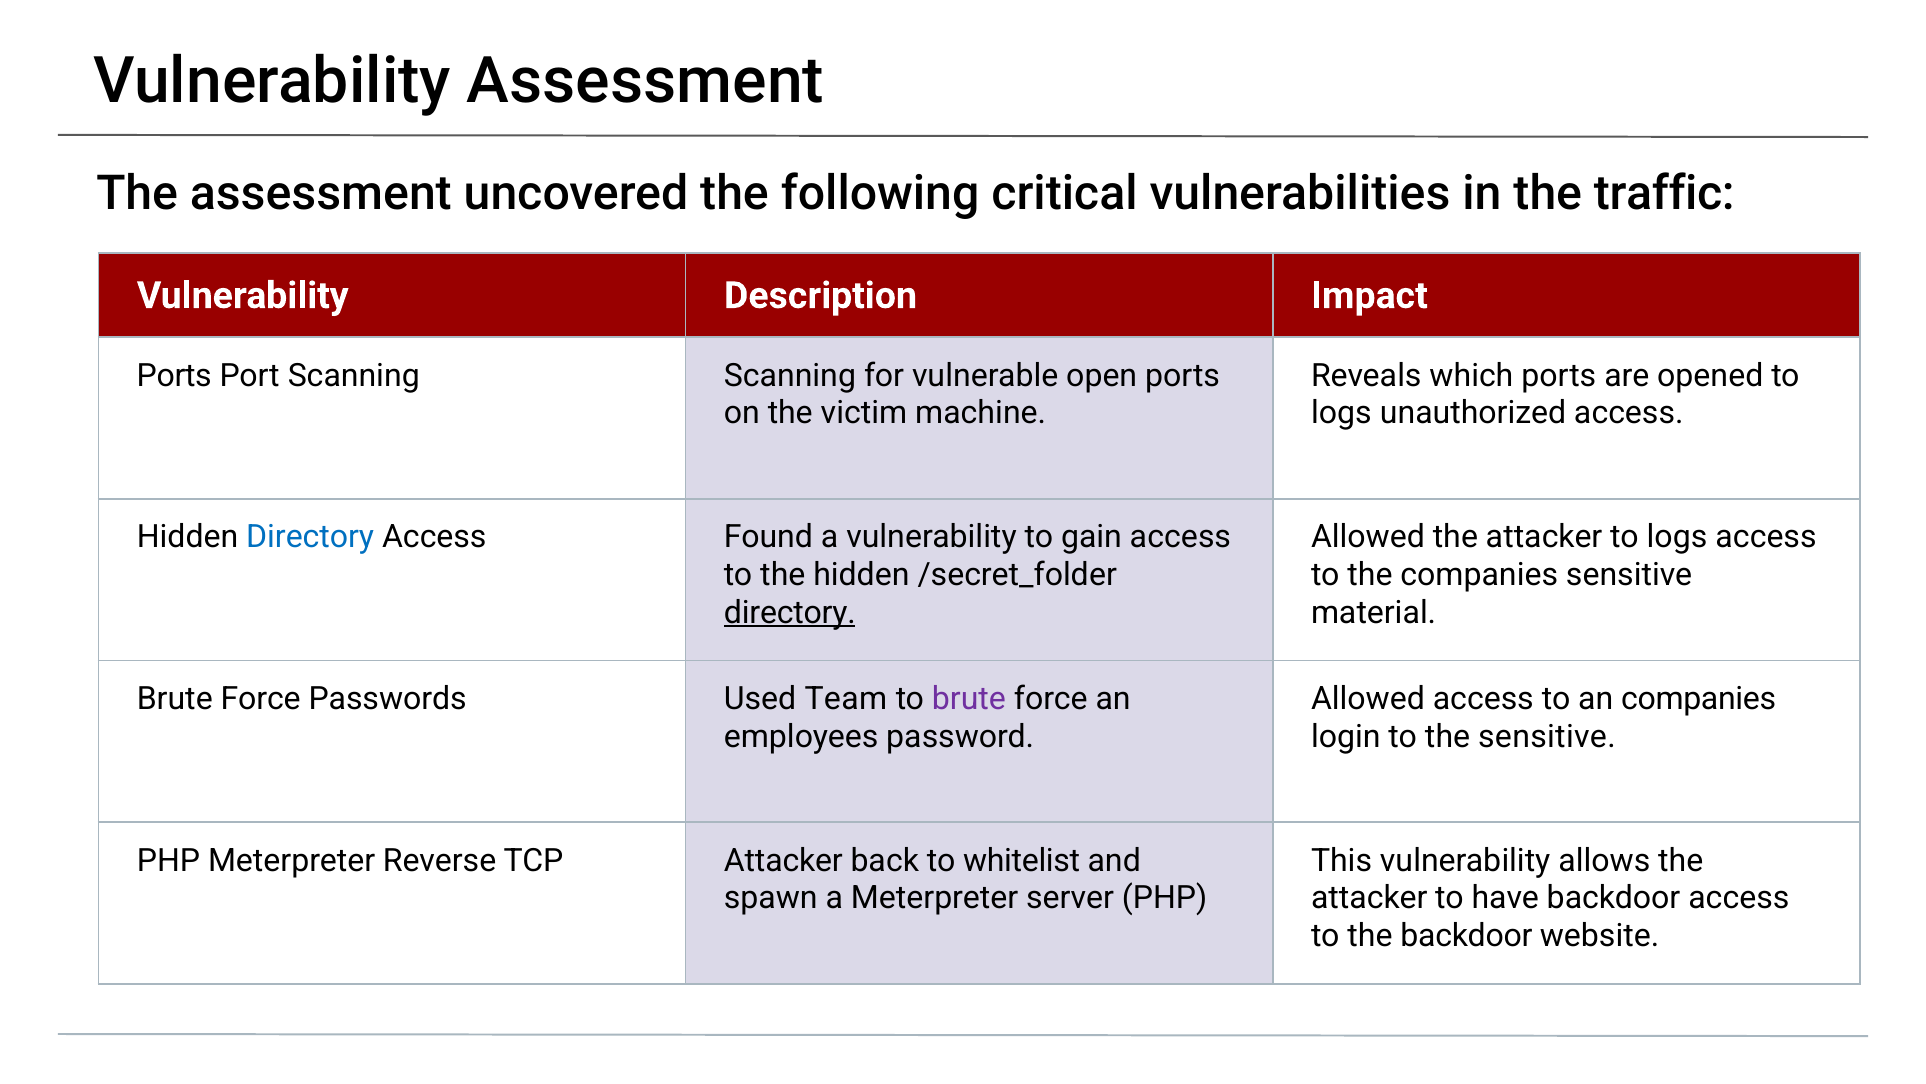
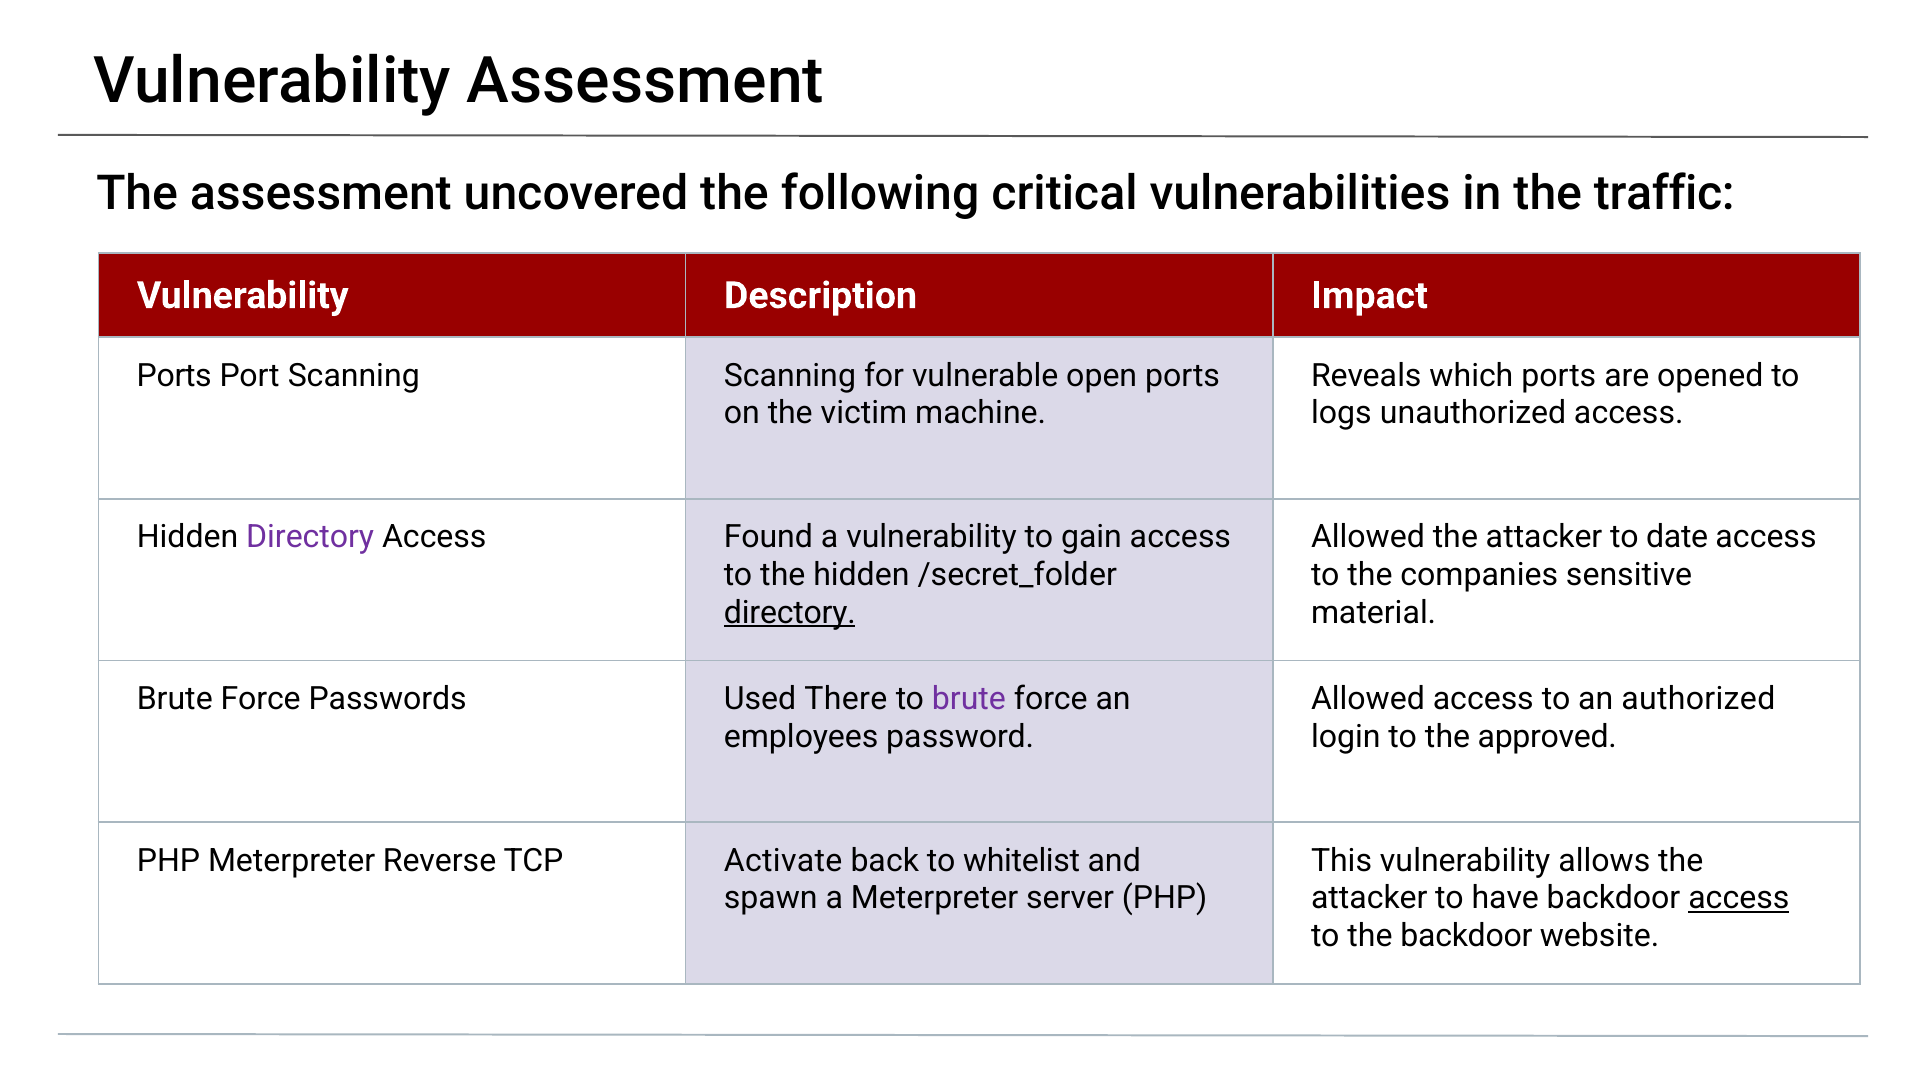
Directory at (310, 537) colour: blue -> purple
attacker to logs: logs -> date
Team: Team -> There
an companies: companies -> authorized
the sensitive: sensitive -> approved
TCP Attacker: Attacker -> Activate
access at (1739, 898) underline: none -> present
